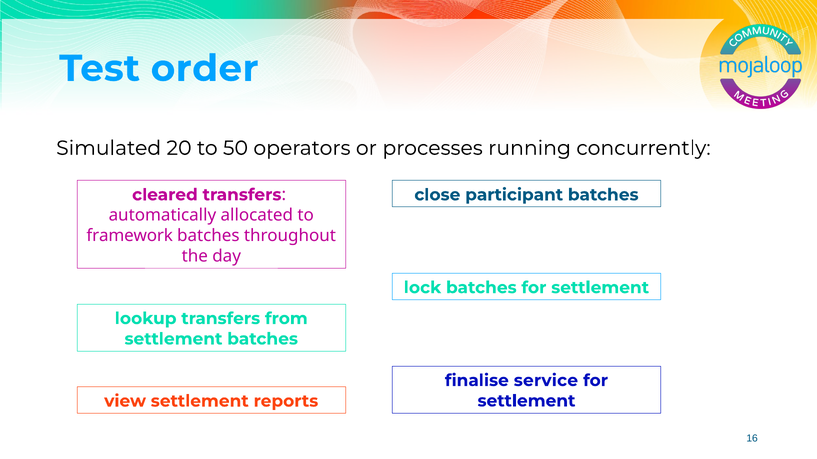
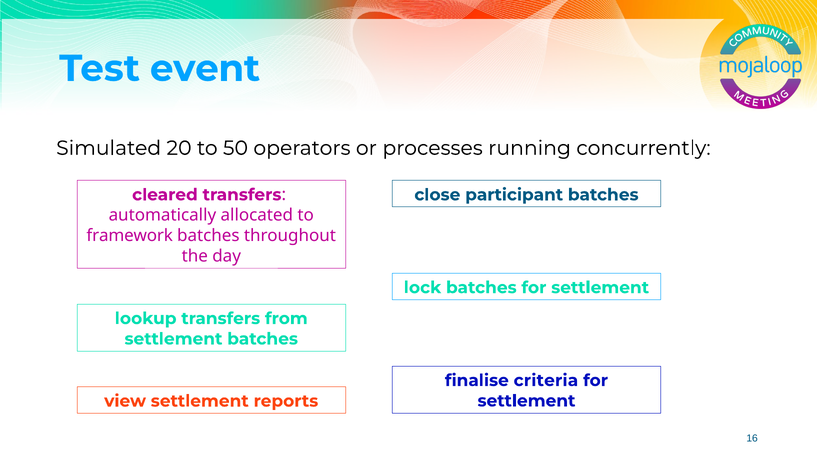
order: order -> event
service: service -> criteria
